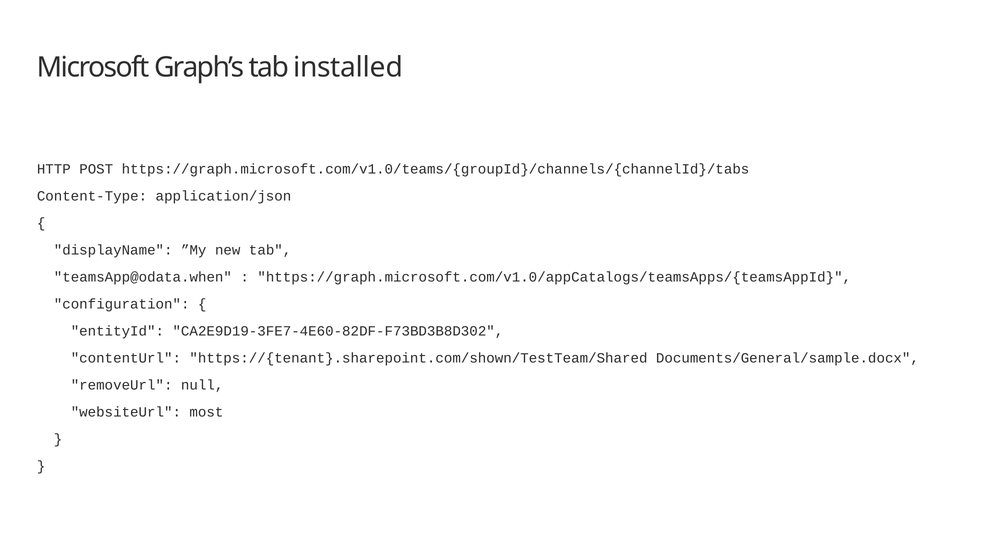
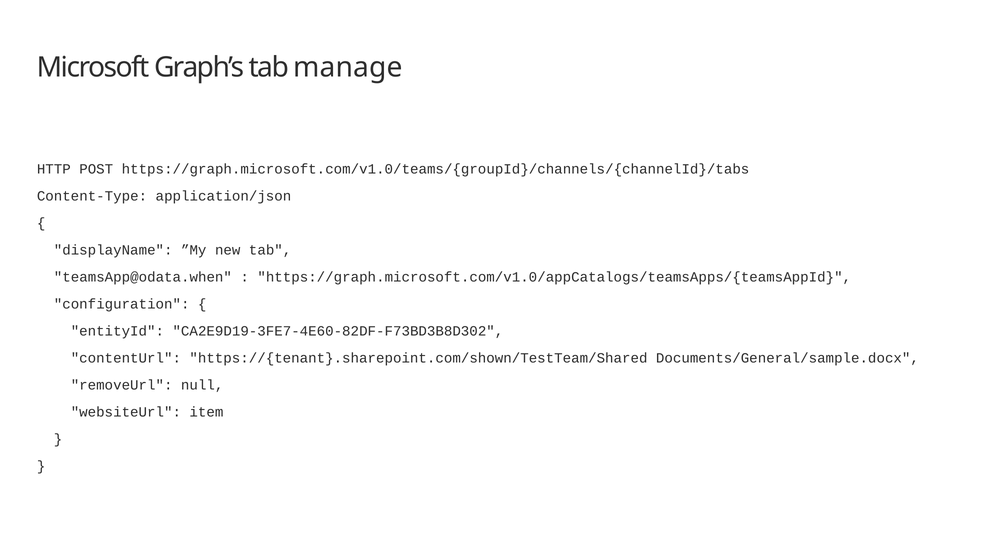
installed: installed -> manage
most: most -> item
